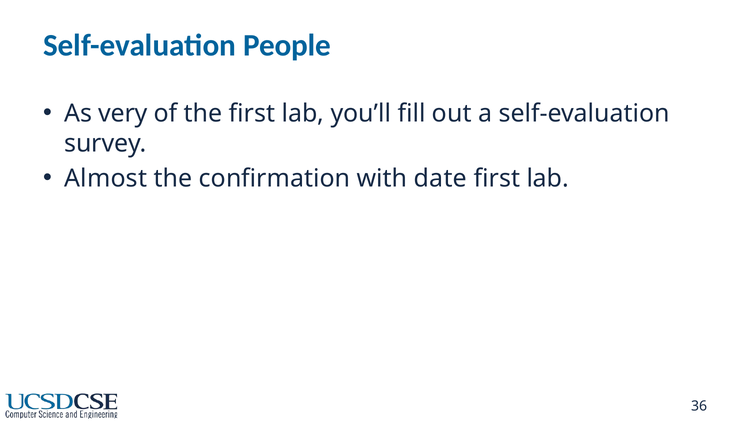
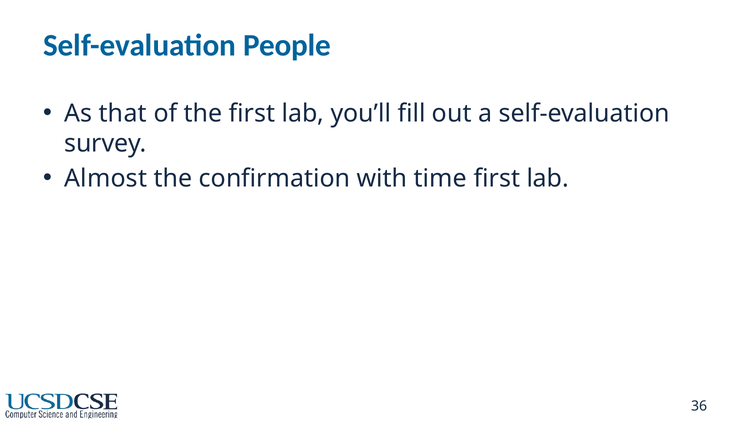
very: very -> that
date: date -> time
